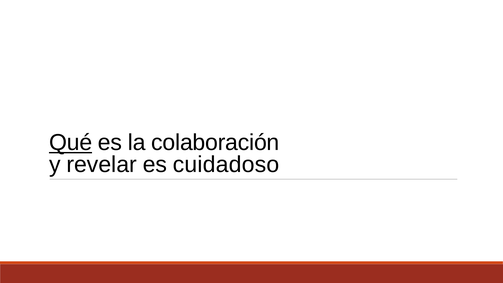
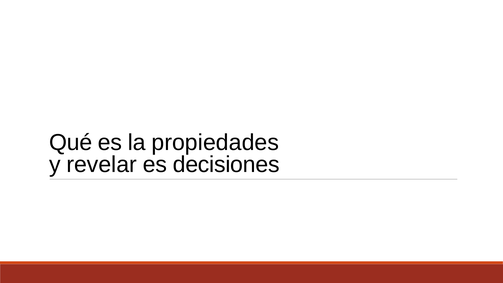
Qué underline: present -> none
colaboración: colaboración -> propiedades
cuidadoso: cuidadoso -> decisiones
